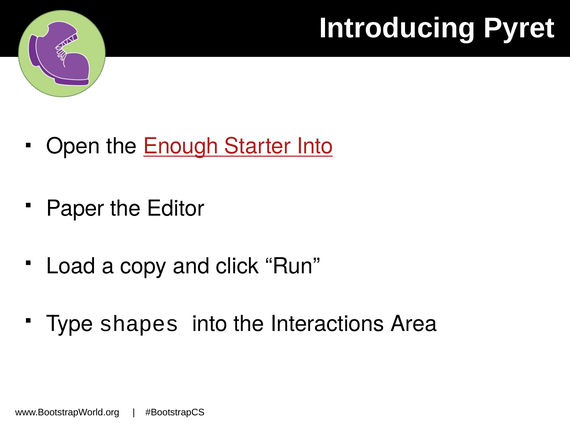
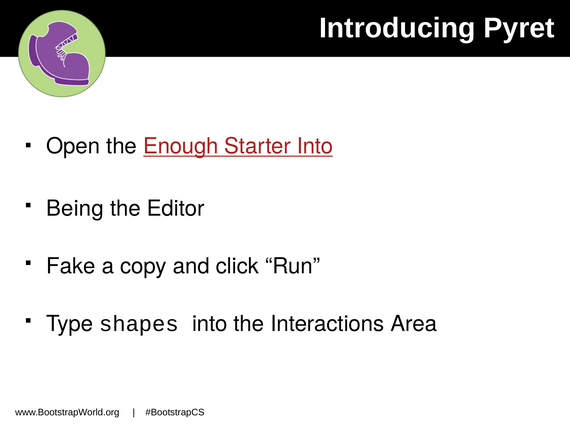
Paper: Paper -> Being
Load: Load -> Fake
